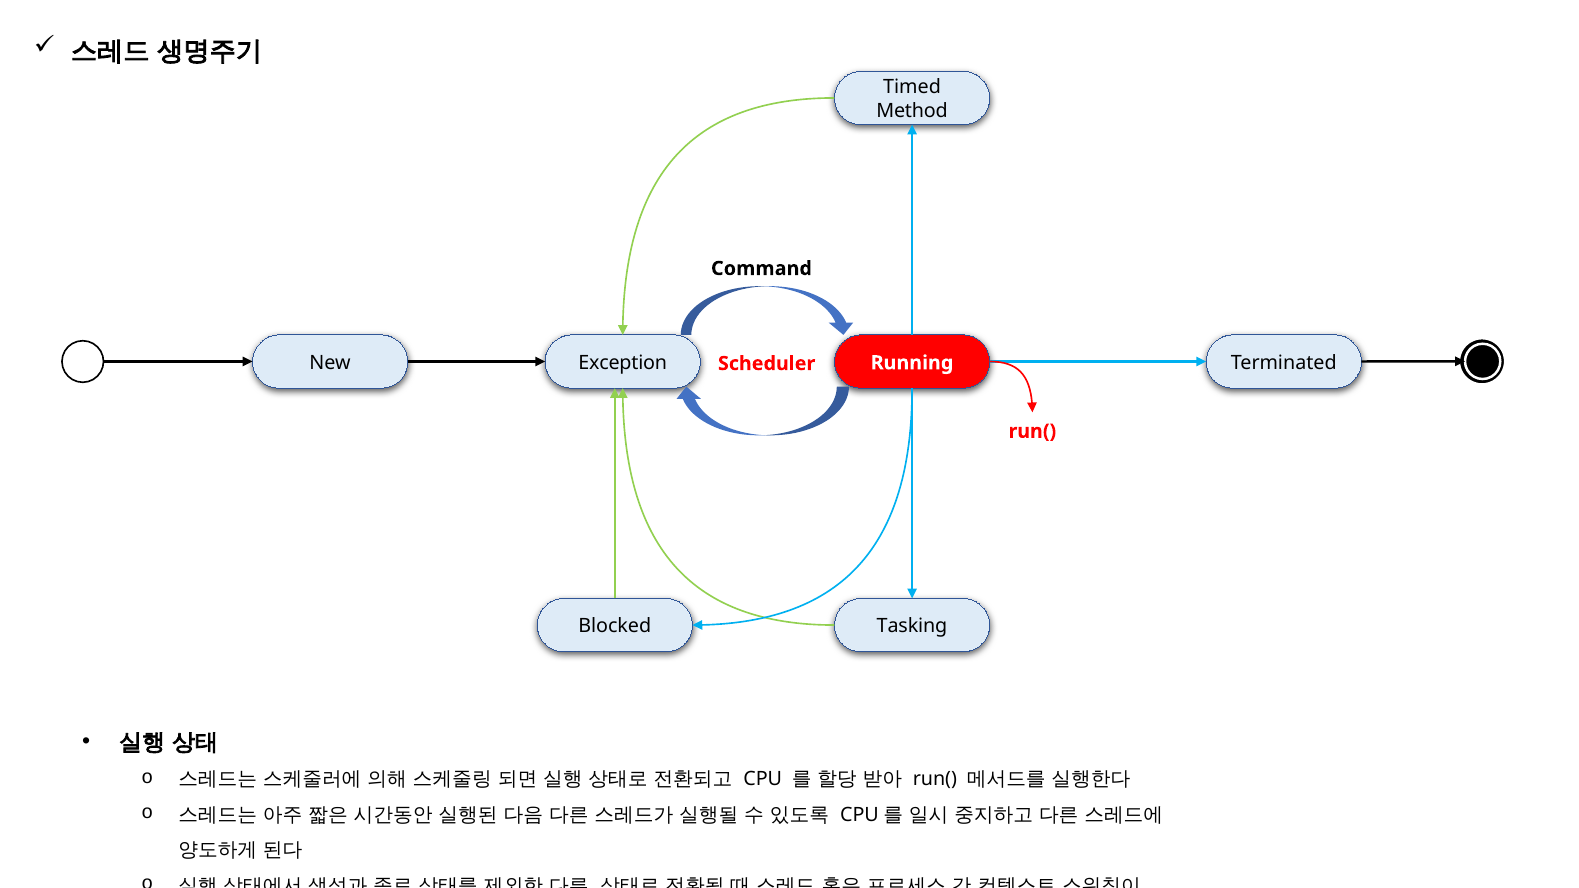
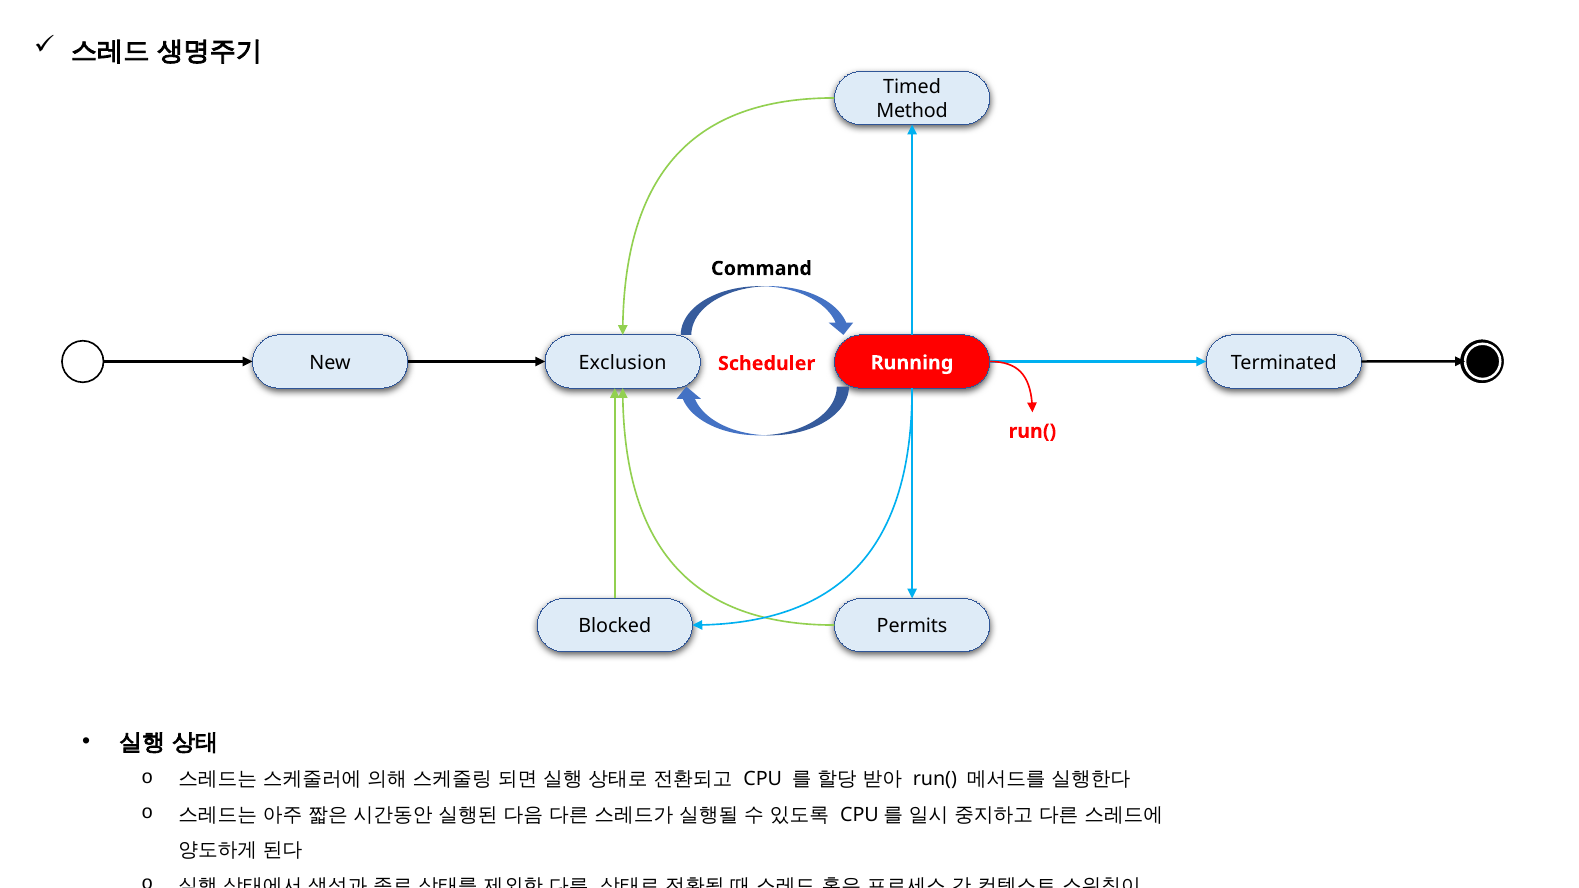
Exception: Exception -> Exclusion
Tasking: Tasking -> Permits
